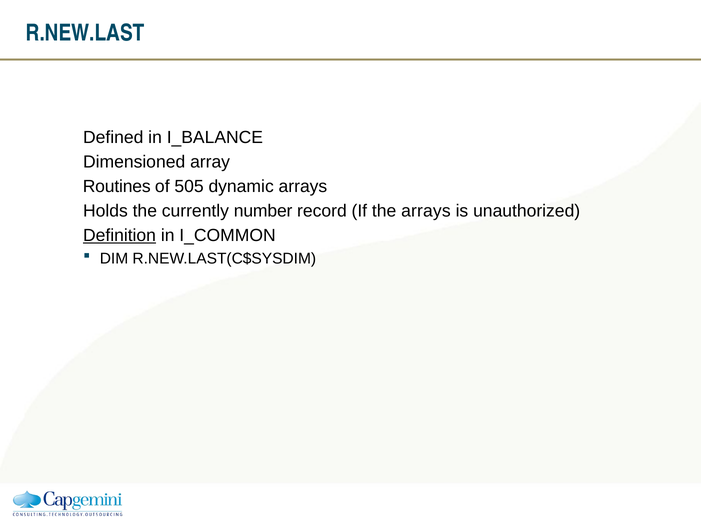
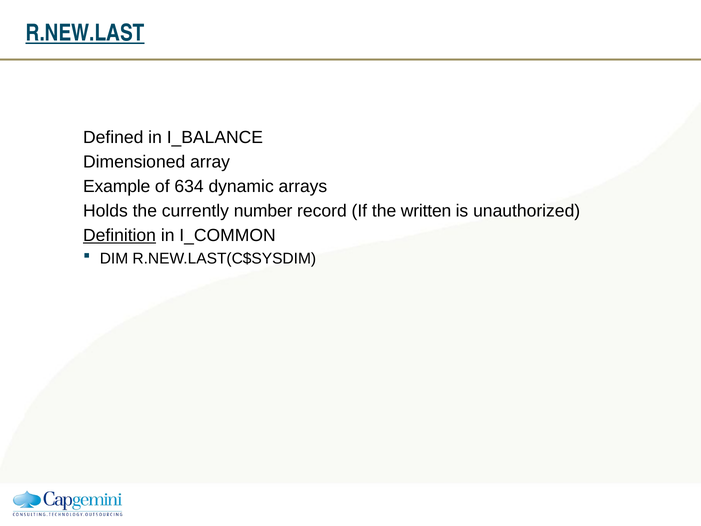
R.NEW.LAST underline: none -> present
Routines: Routines -> Example
505: 505 -> 634
the arrays: arrays -> written
